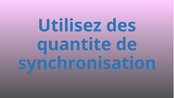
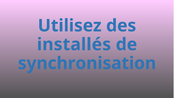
quantite: quantite -> installés
